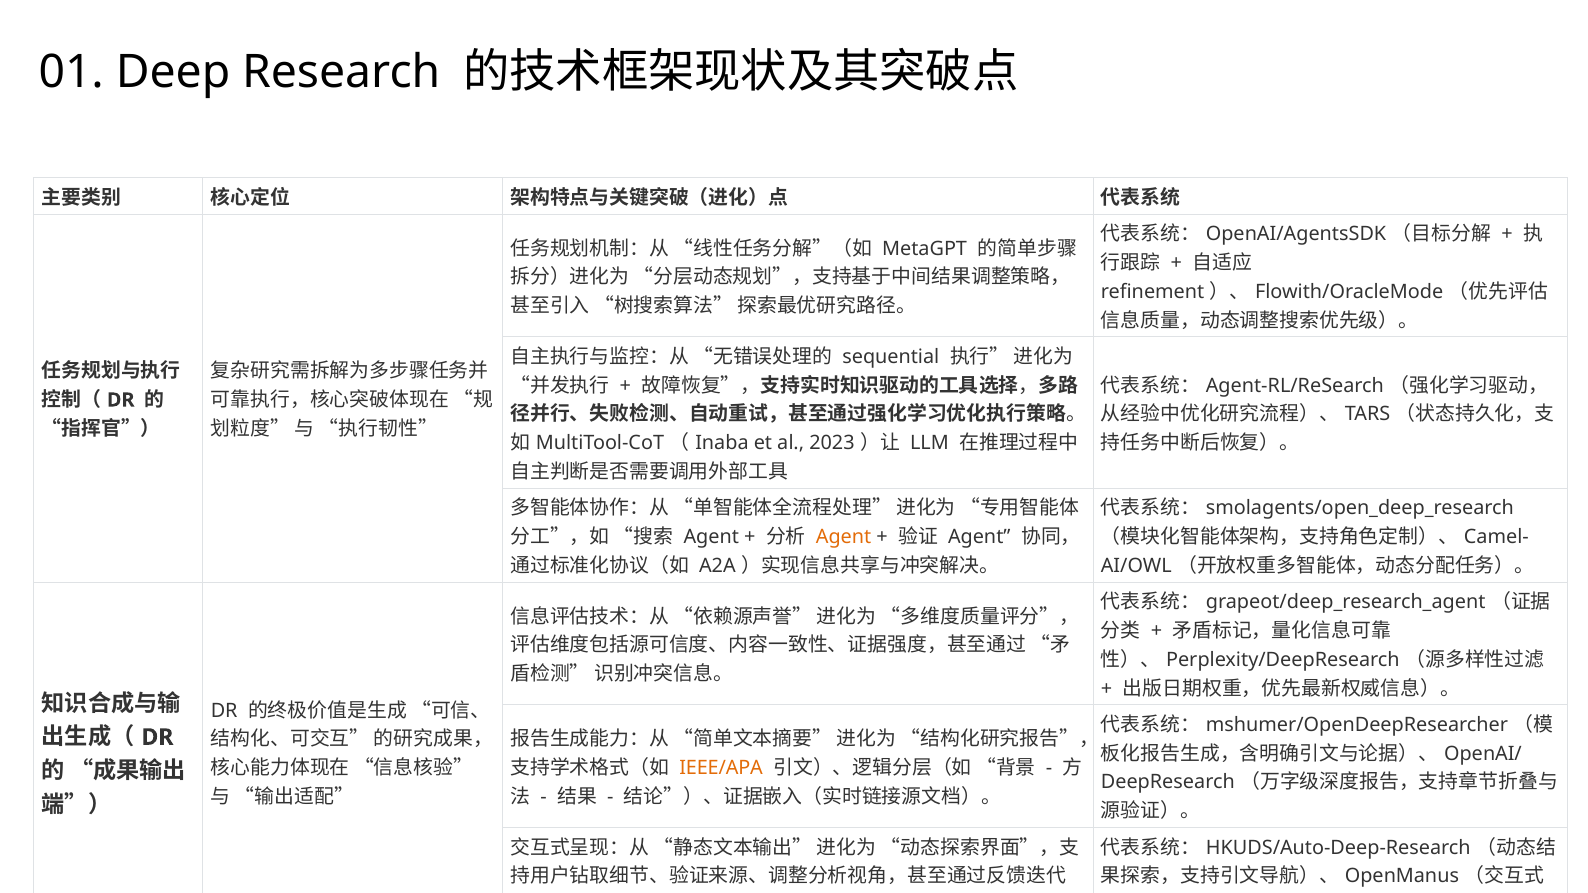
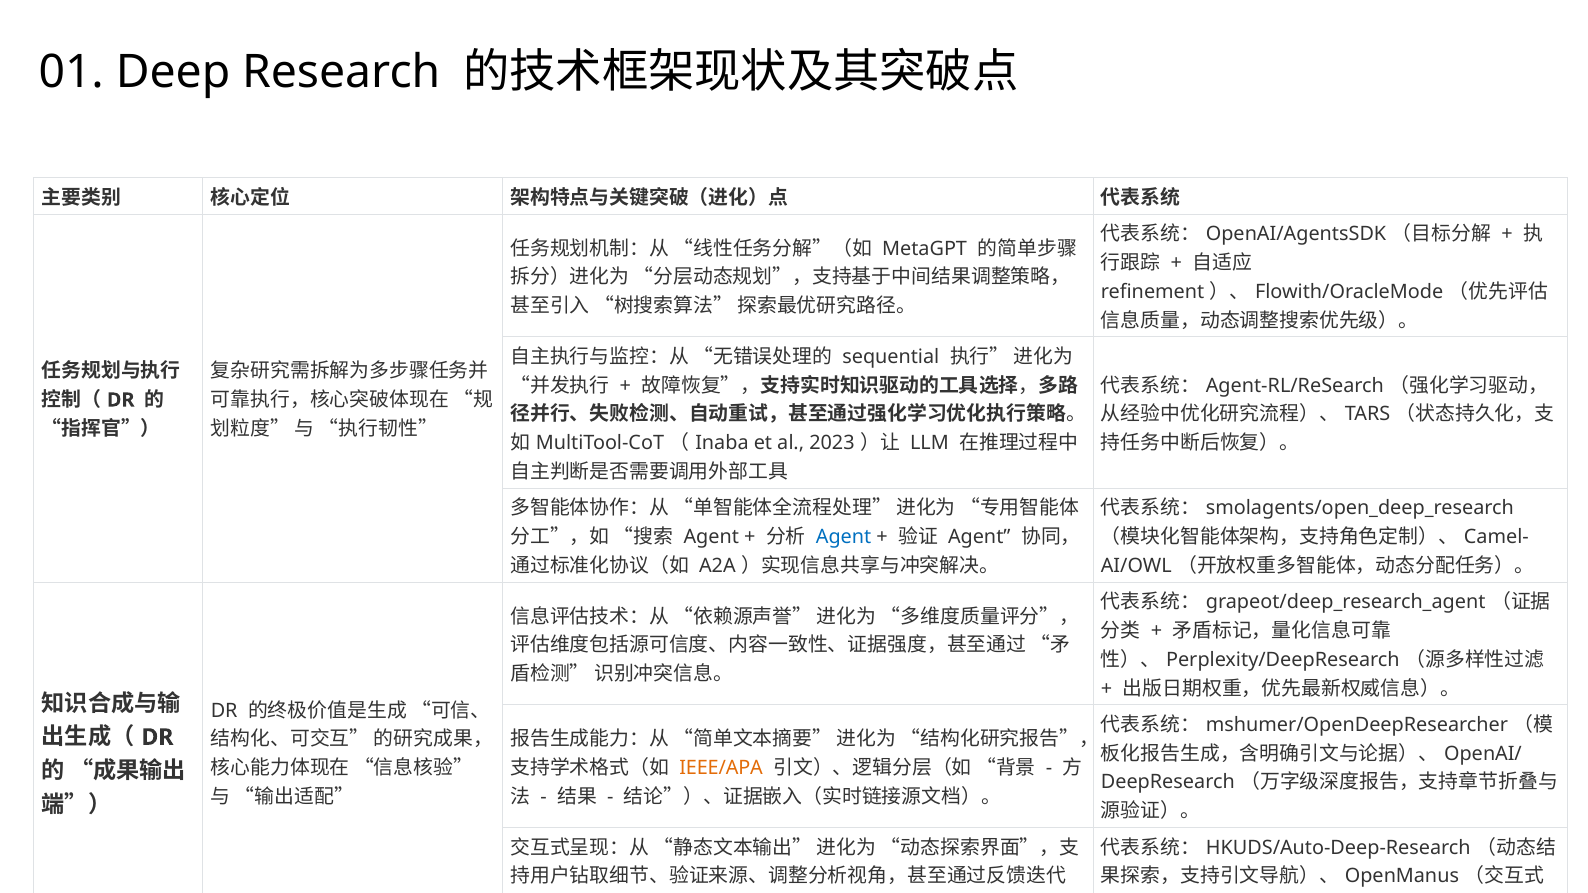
Agent at (844, 537) colour: orange -> blue
